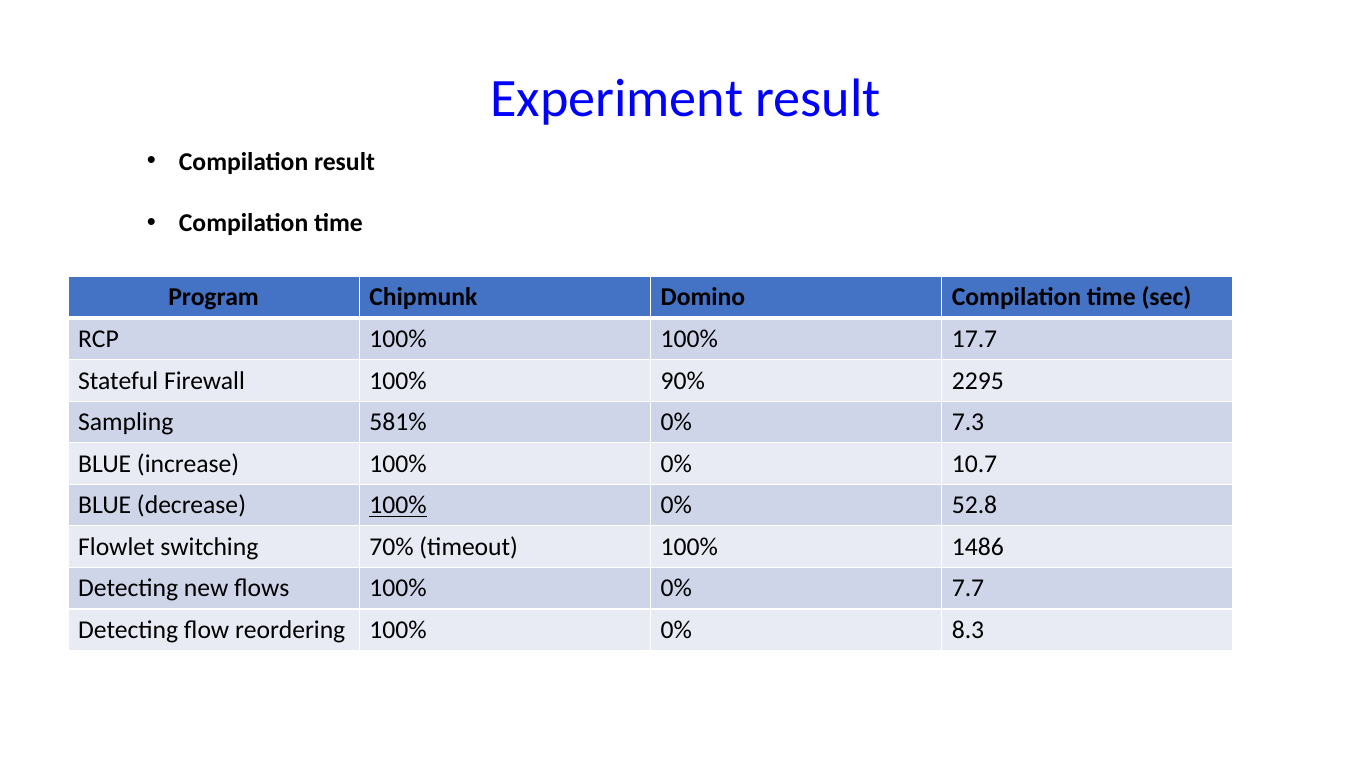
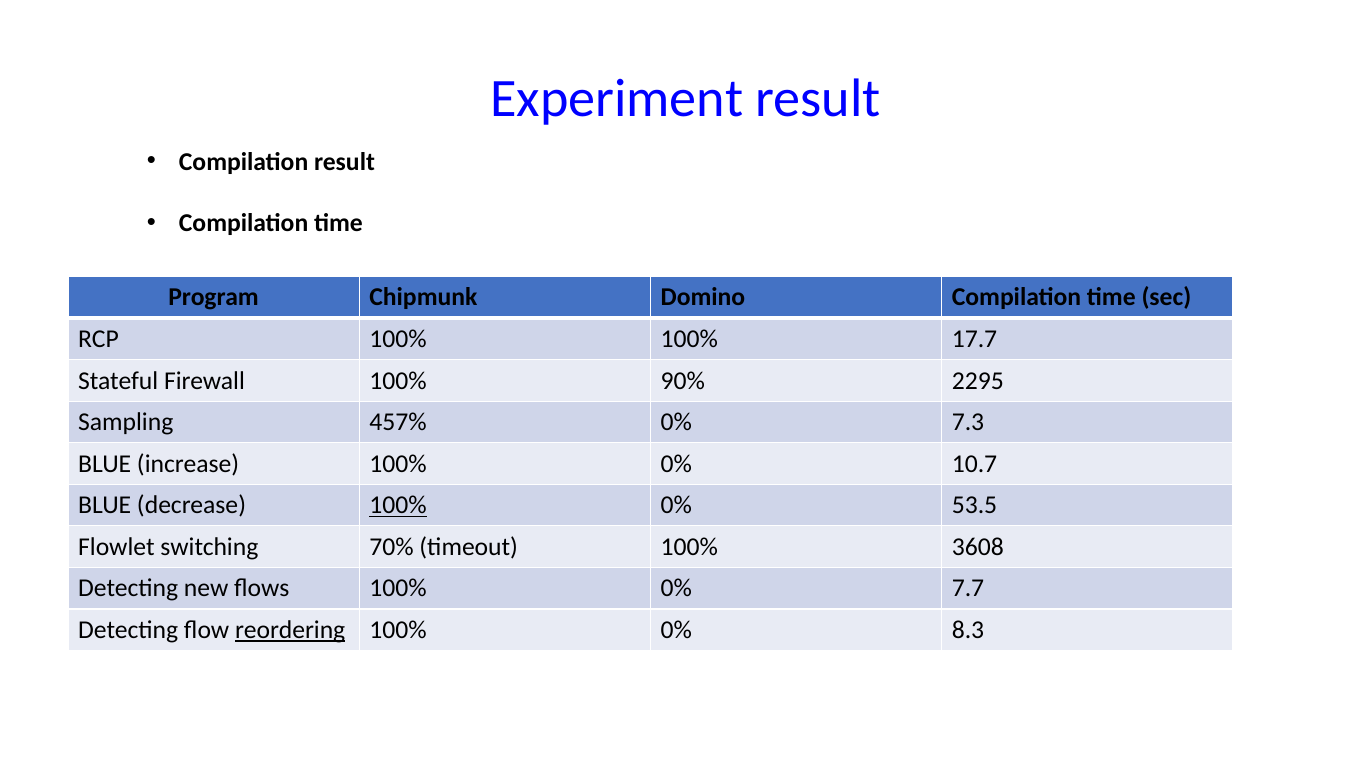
581%: 581% -> 457%
52.8: 52.8 -> 53.5
1486: 1486 -> 3608
reordering underline: none -> present
